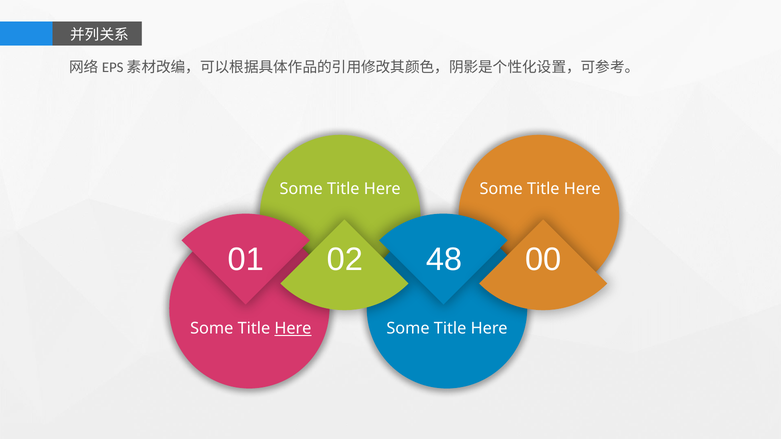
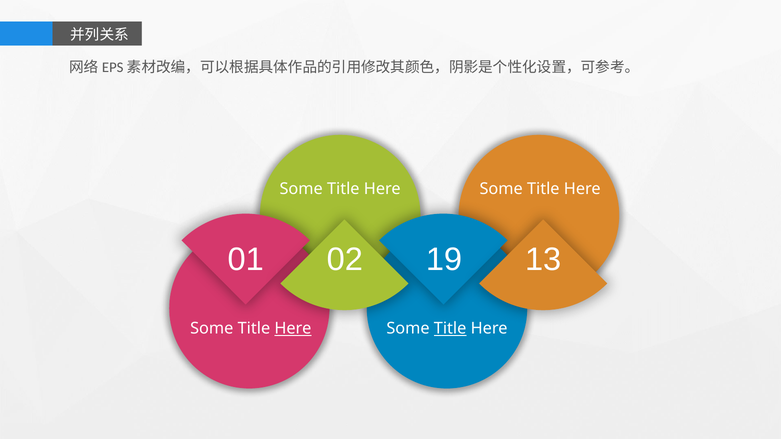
48: 48 -> 19
00: 00 -> 13
Title at (450, 329) underline: none -> present
